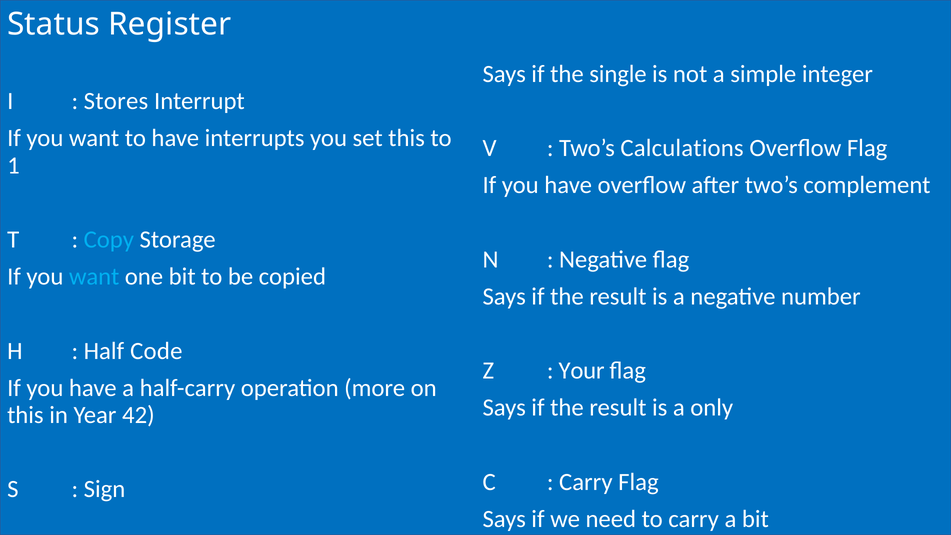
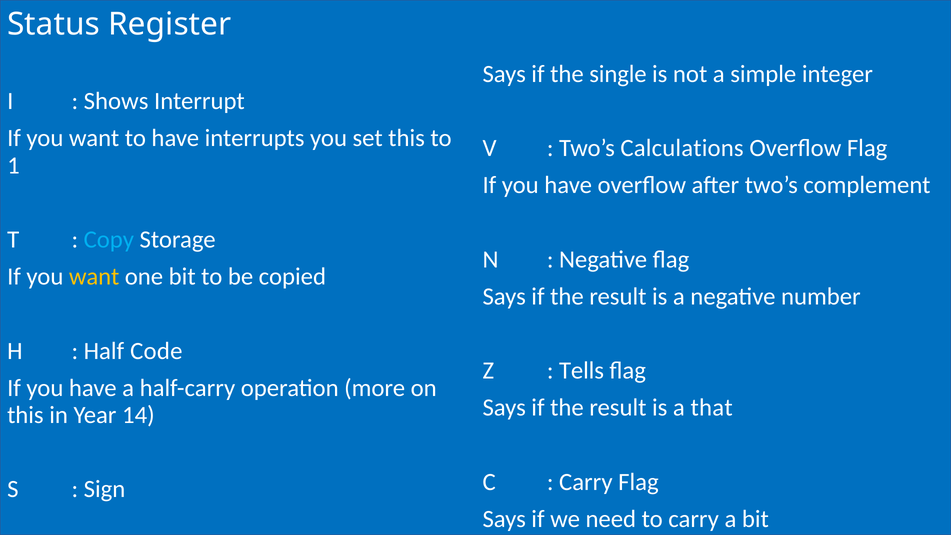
Stores: Stores -> Shows
want at (94, 277) colour: light blue -> yellow
Your: Your -> Tells
only: only -> that
42: 42 -> 14
